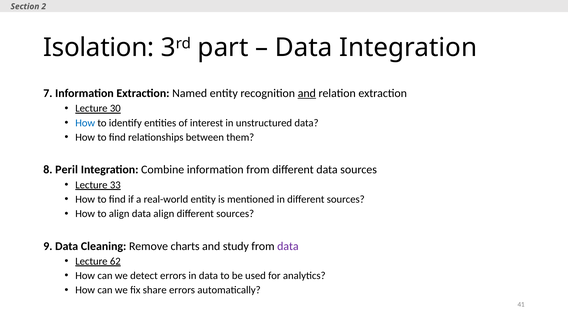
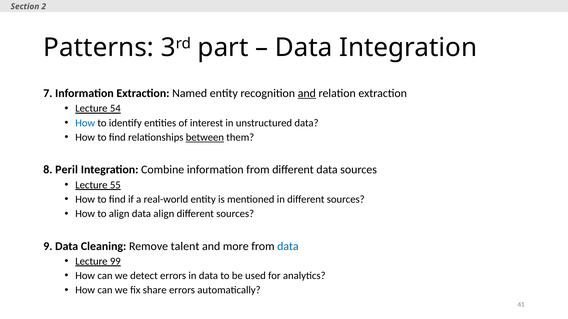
Isolation: Isolation -> Patterns
30: 30 -> 54
between underline: none -> present
33: 33 -> 55
charts: charts -> talent
study: study -> more
data at (288, 247) colour: purple -> blue
62: 62 -> 99
